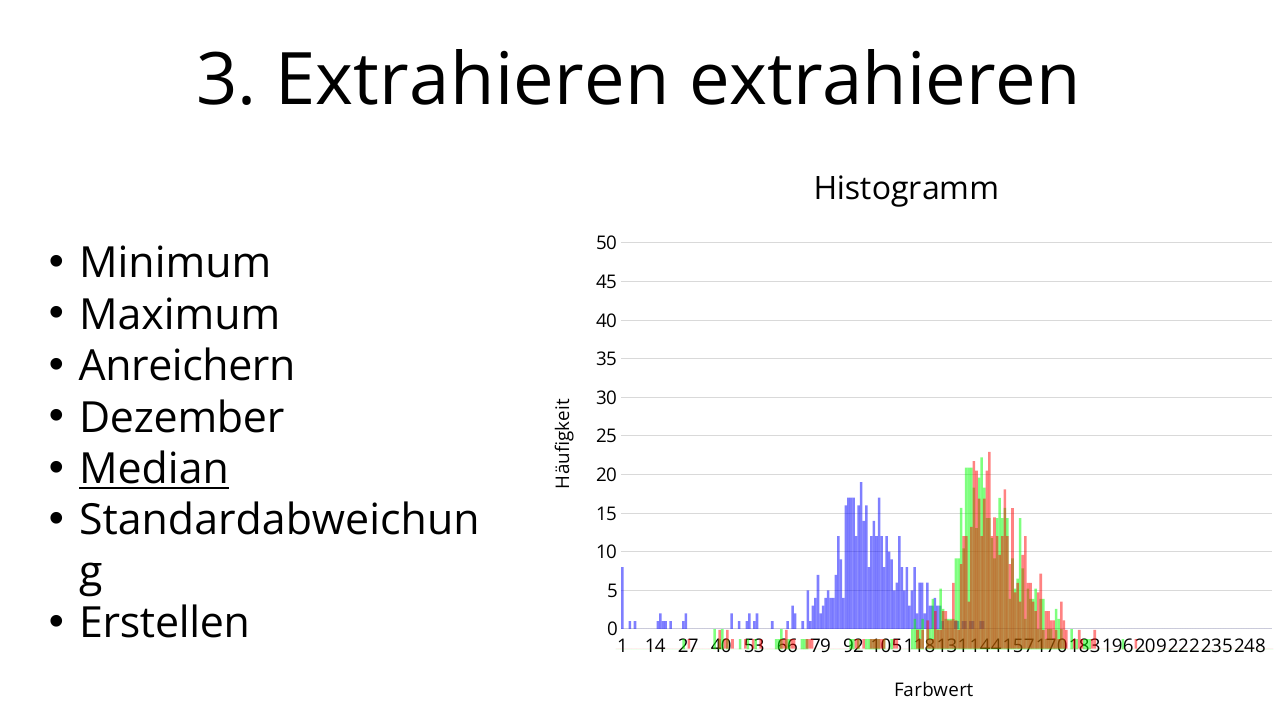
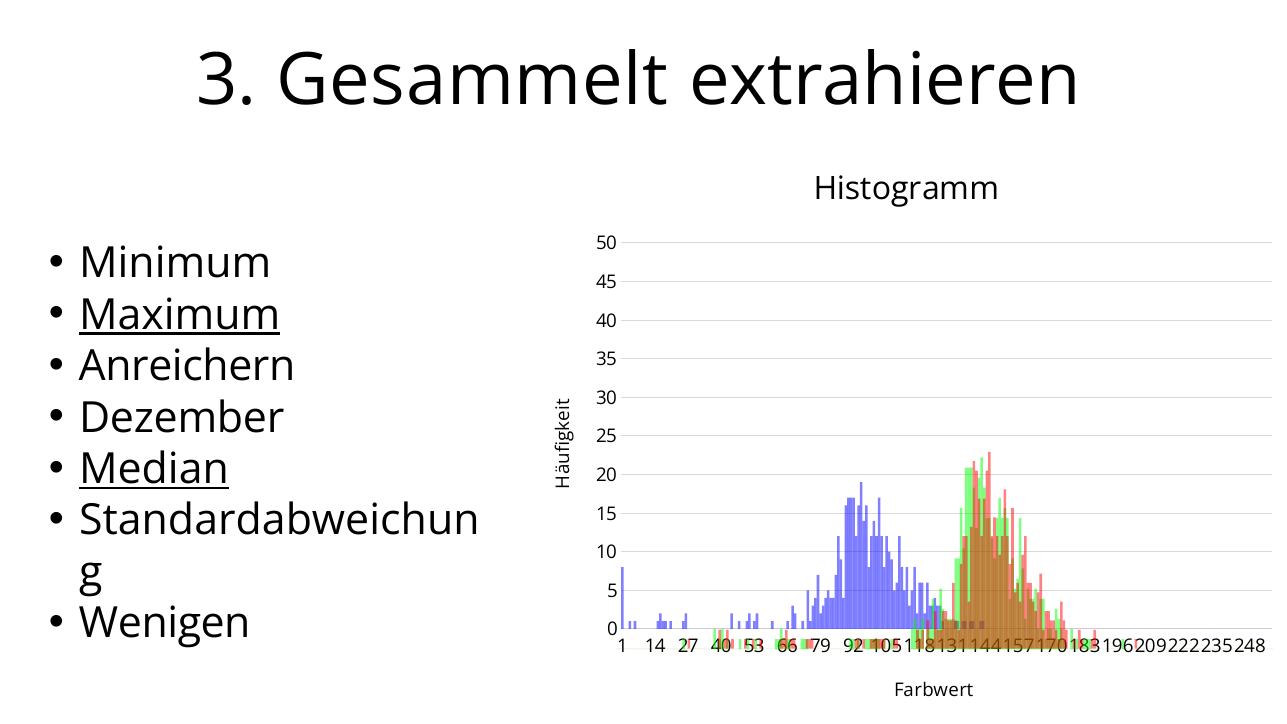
3 Extrahieren: Extrahieren -> Gesammelt
Maximum underline: none -> present
Erstellen: Erstellen -> Wenigen
